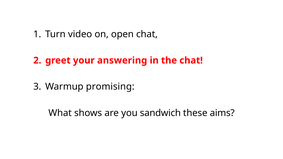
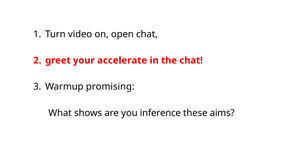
answering: answering -> accelerate
sandwich: sandwich -> inference
